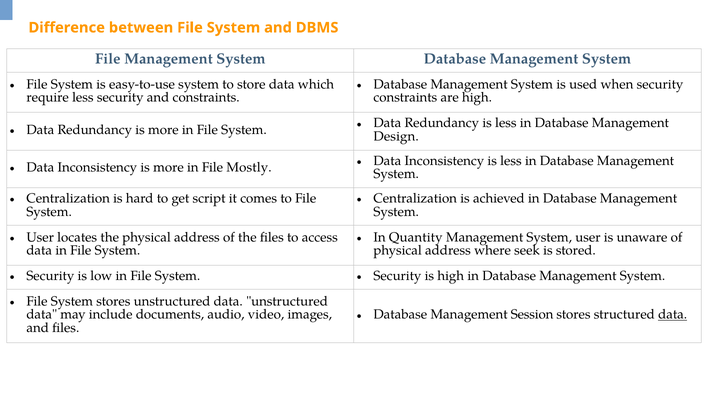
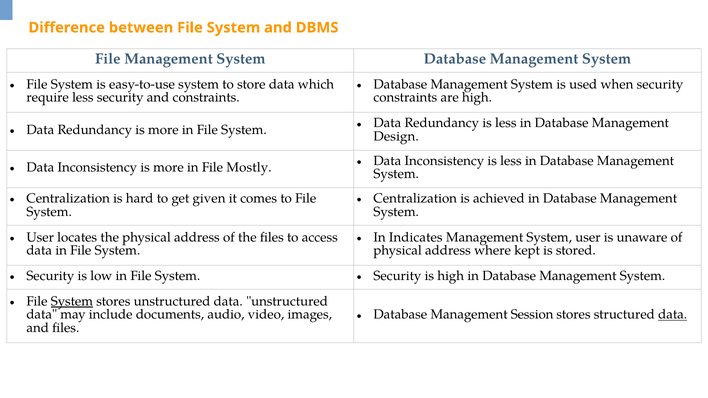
script: script -> given
Quantity: Quantity -> Indicates
seek: seek -> kept
System at (72, 301) underline: none -> present
